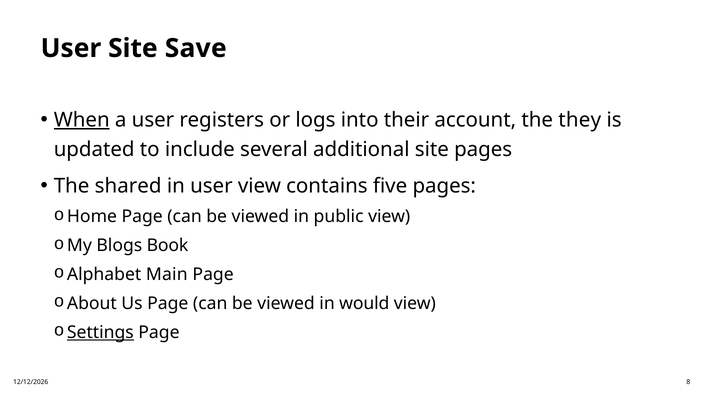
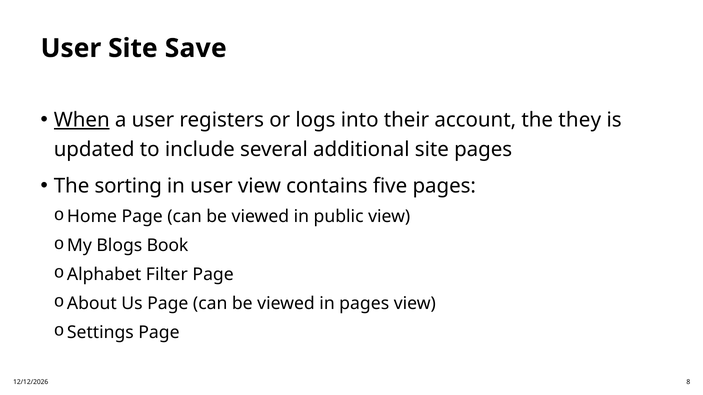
shared: shared -> sorting
Main: Main -> Filter
in would: would -> pages
Settings underline: present -> none
